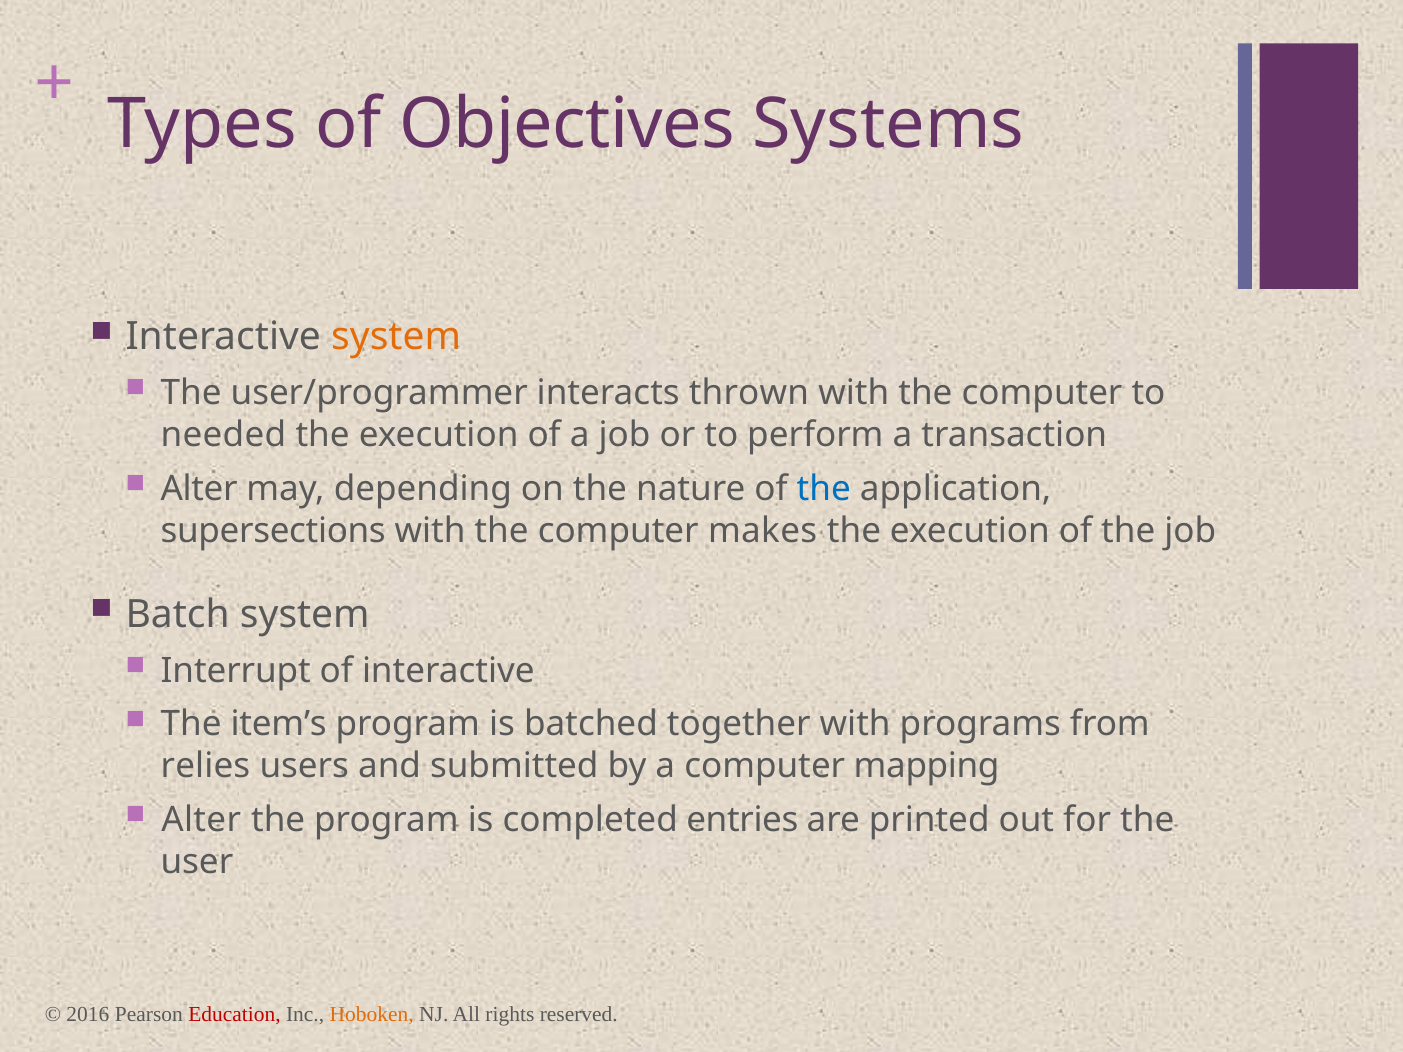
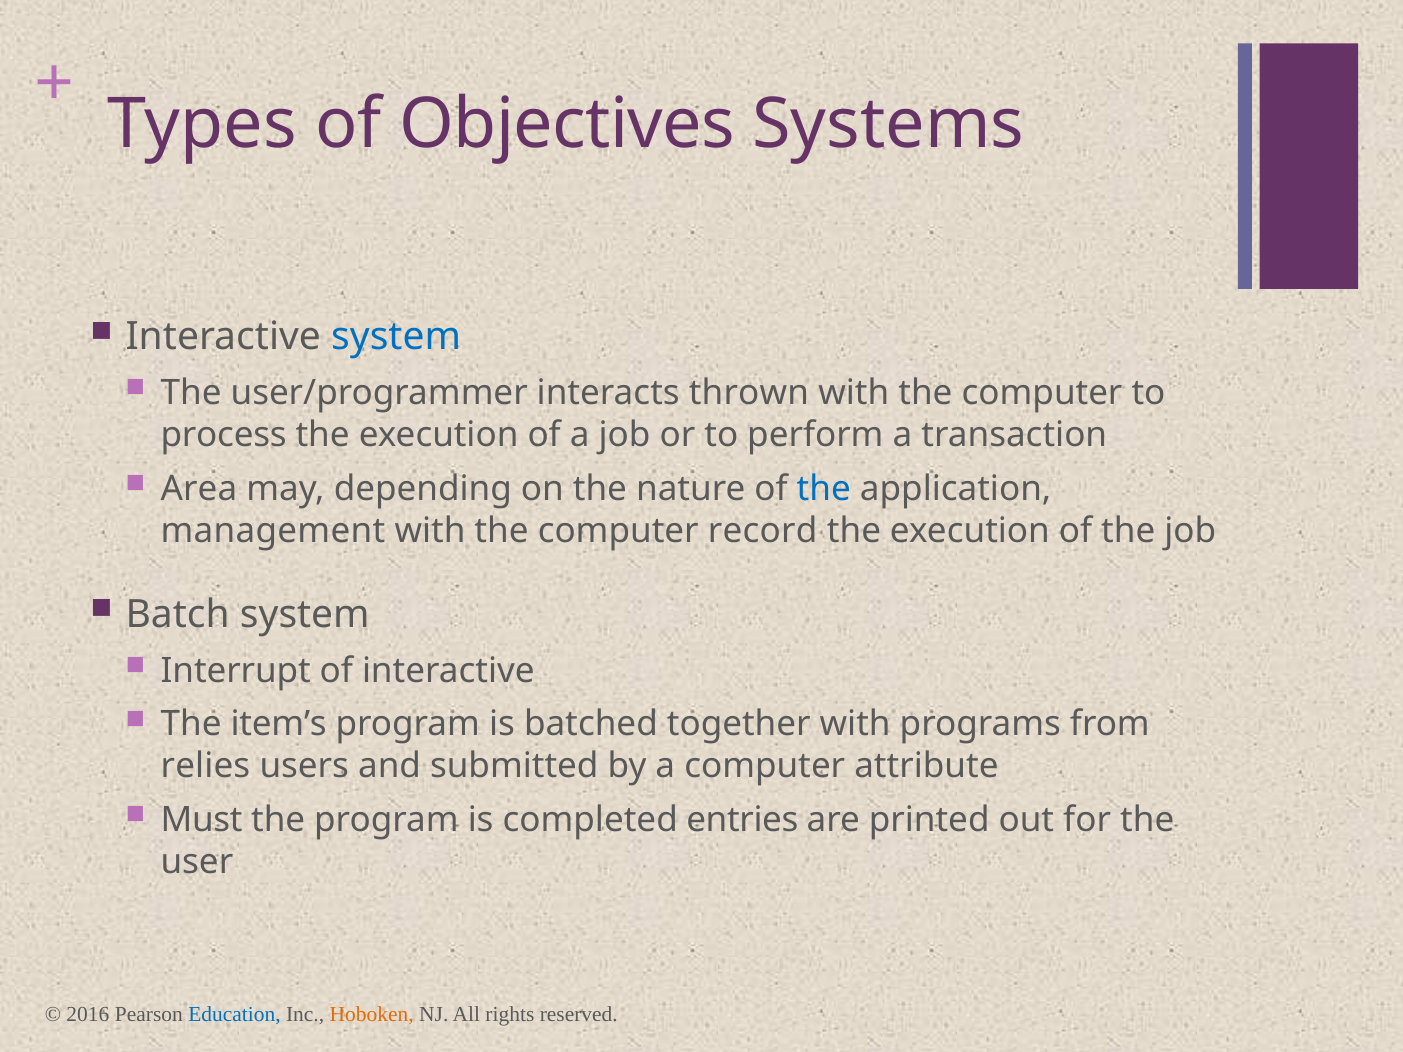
system at (396, 337) colour: orange -> blue
needed: needed -> process
Alter at (199, 489): Alter -> Area
supersections: supersections -> management
makes: makes -> record
mapping: mapping -> attribute
Alter at (201, 820): Alter -> Must
Education colour: red -> blue
